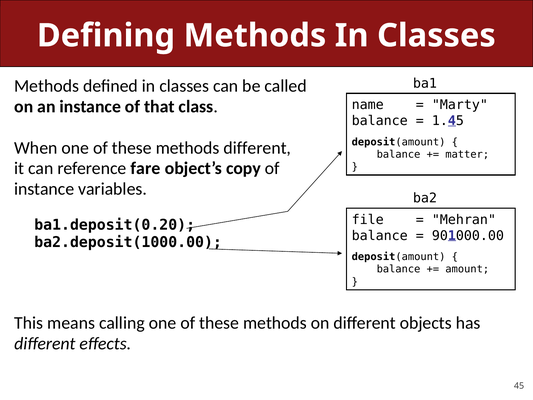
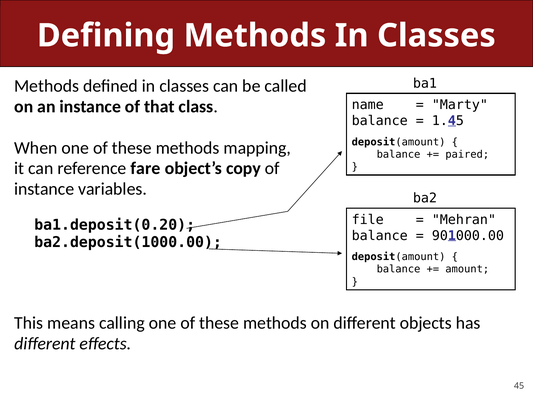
methods different: different -> mapping
matter: matter -> paired
